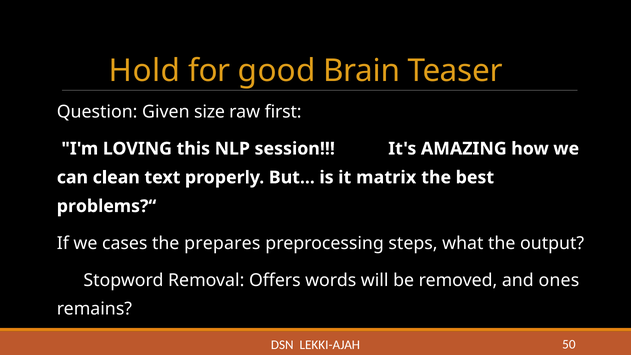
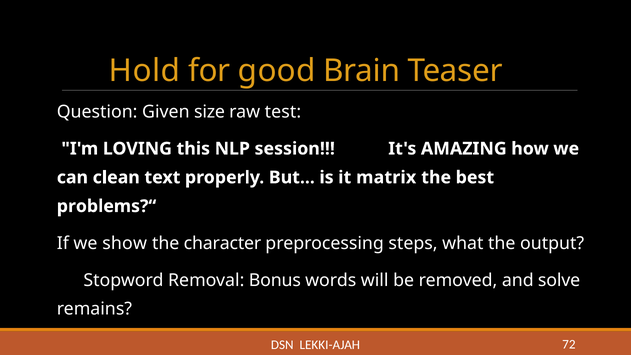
first: first -> test
cases: cases -> show
prepares: prepares -> character
Offers: Offers -> Bonus
ones: ones -> solve
50: 50 -> 72
